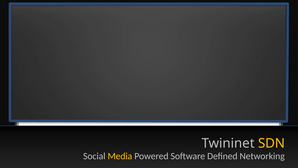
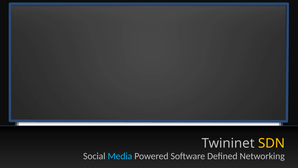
Media colour: yellow -> light blue
